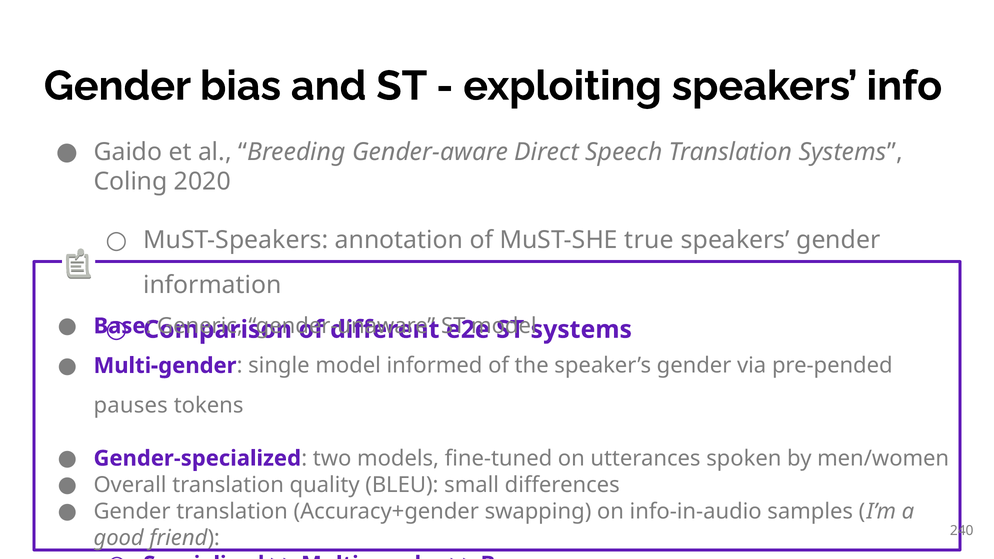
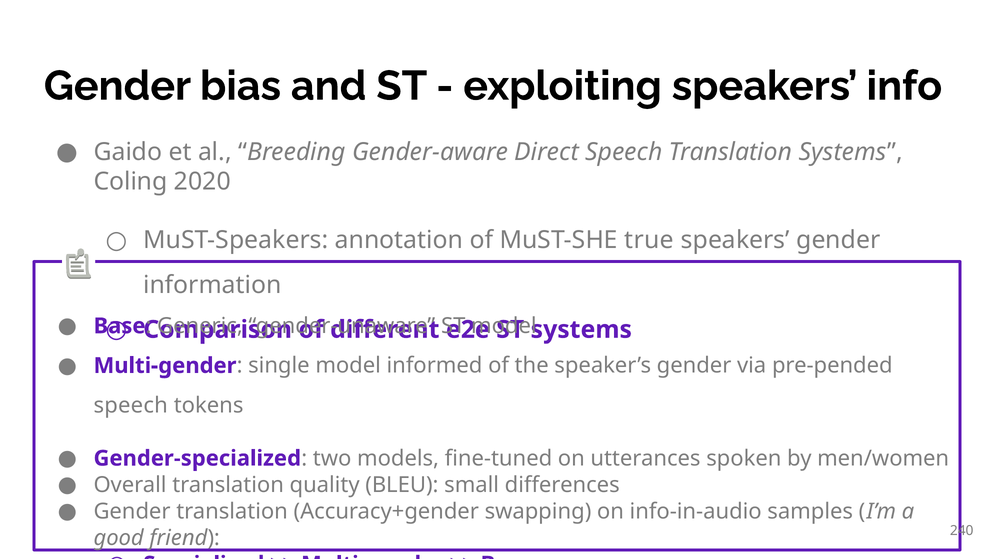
pauses at (131, 406): pauses -> speech
